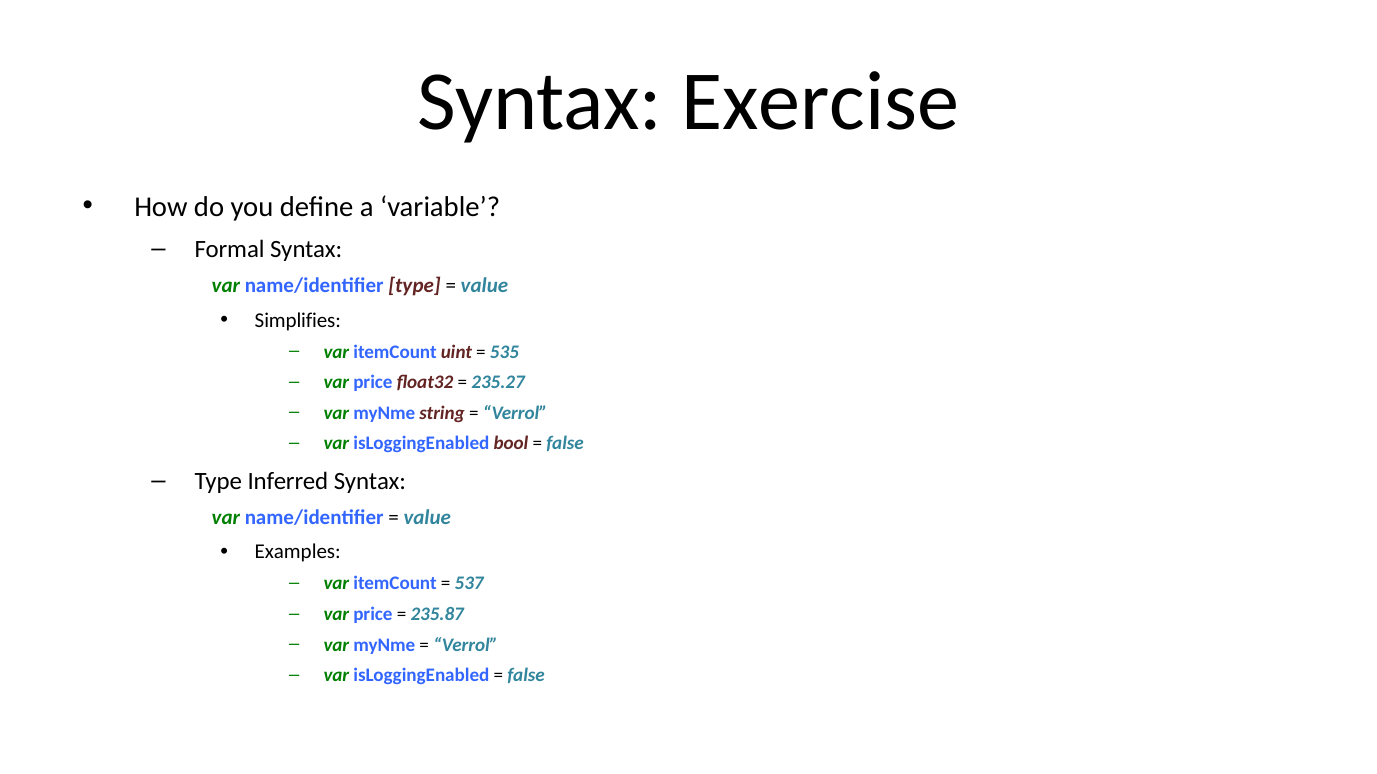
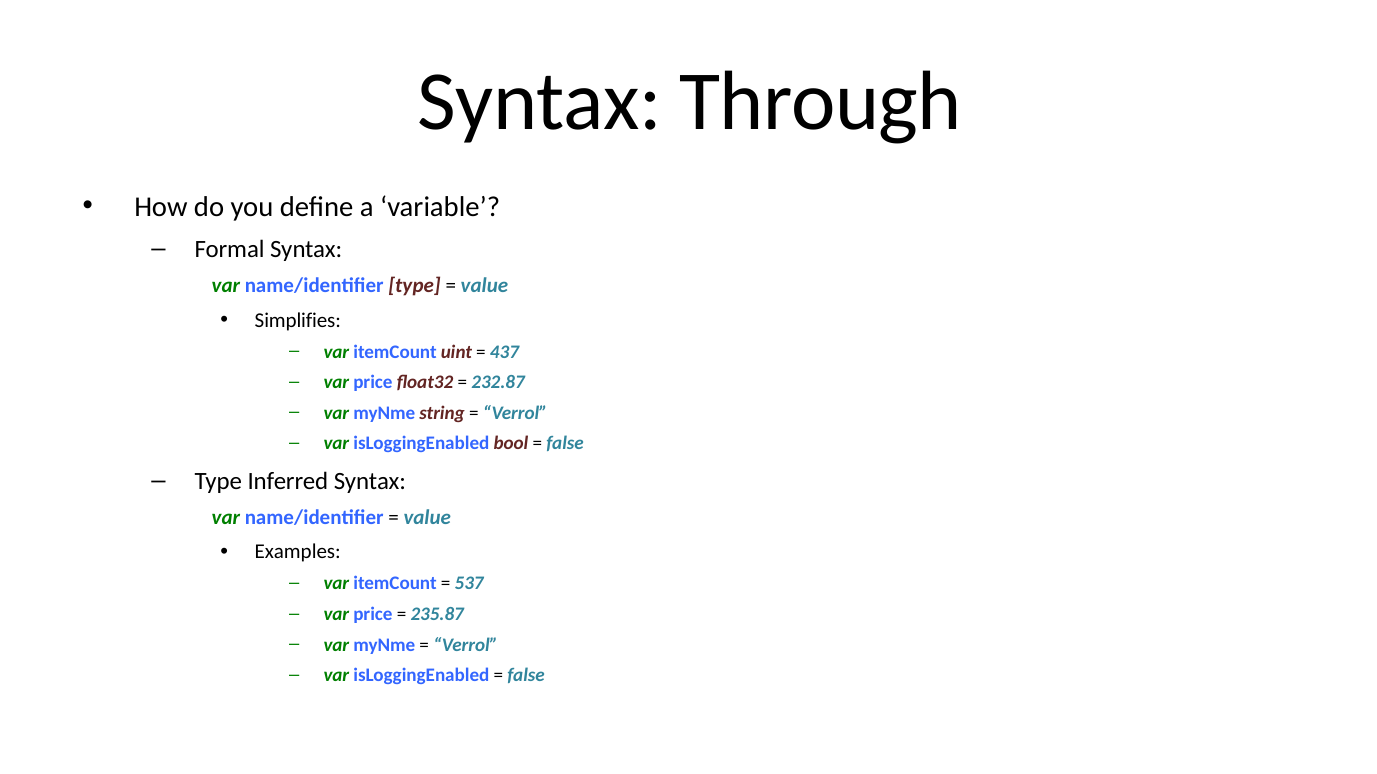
Exercise: Exercise -> Through
535: 535 -> 437
235.27: 235.27 -> 232.87
